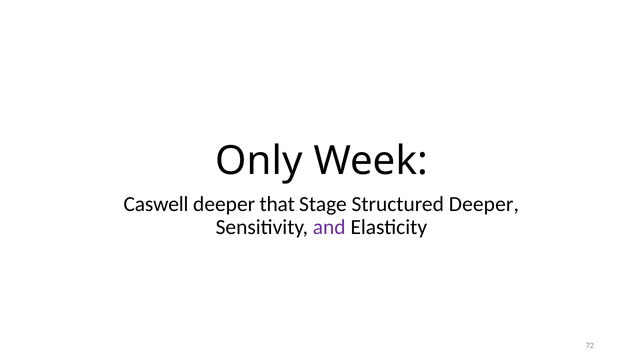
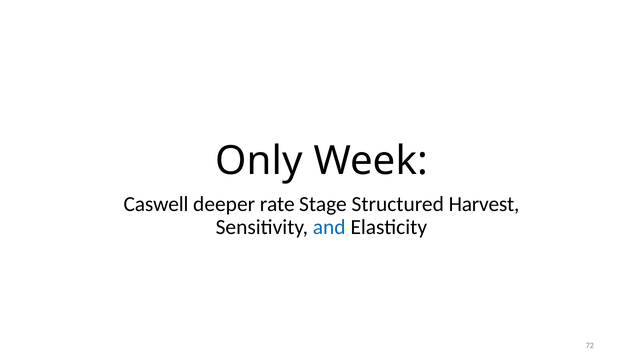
that: that -> rate
Structured Deeper: Deeper -> Harvest
and colour: purple -> blue
